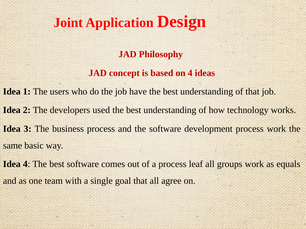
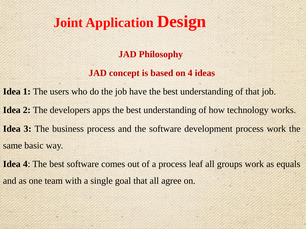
used: used -> apps
